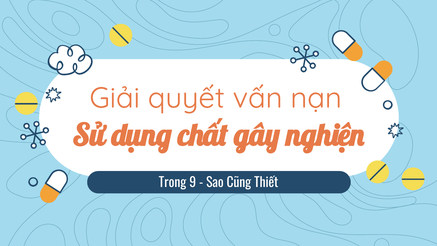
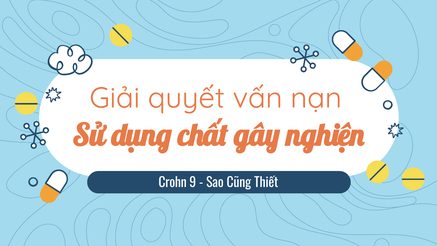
Trong: Trong -> Crohn
